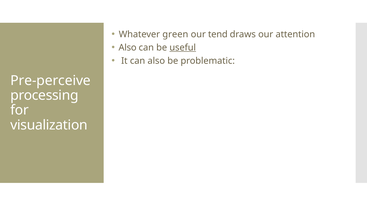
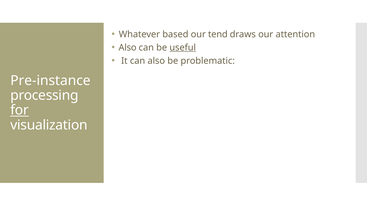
green: green -> based
Pre-perceive: Pre-perceive -> Pre-instance
for underline: none -> present
